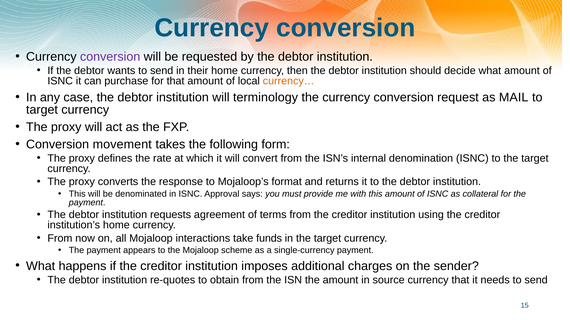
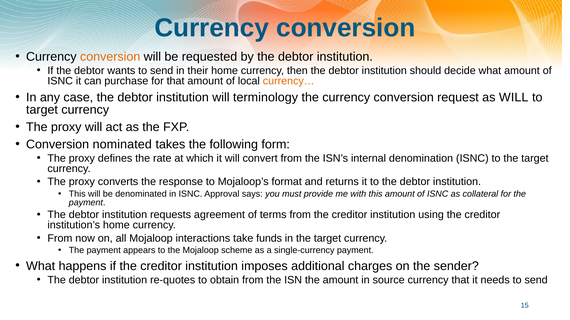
conversion at (110, 57) colour: purple -> orange
as MAIL: MAIL -> WILL
movement: movement -> nominated
